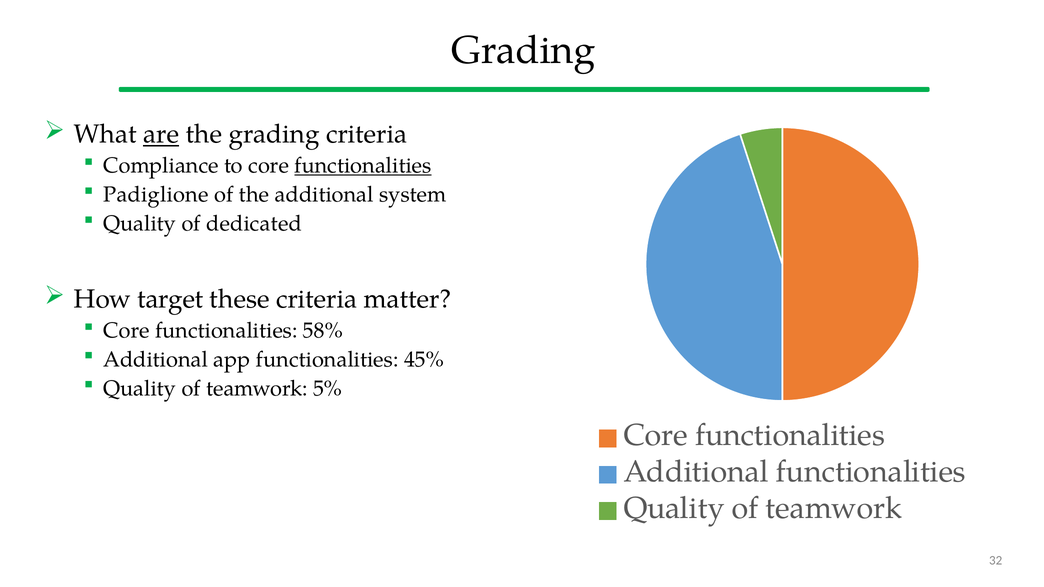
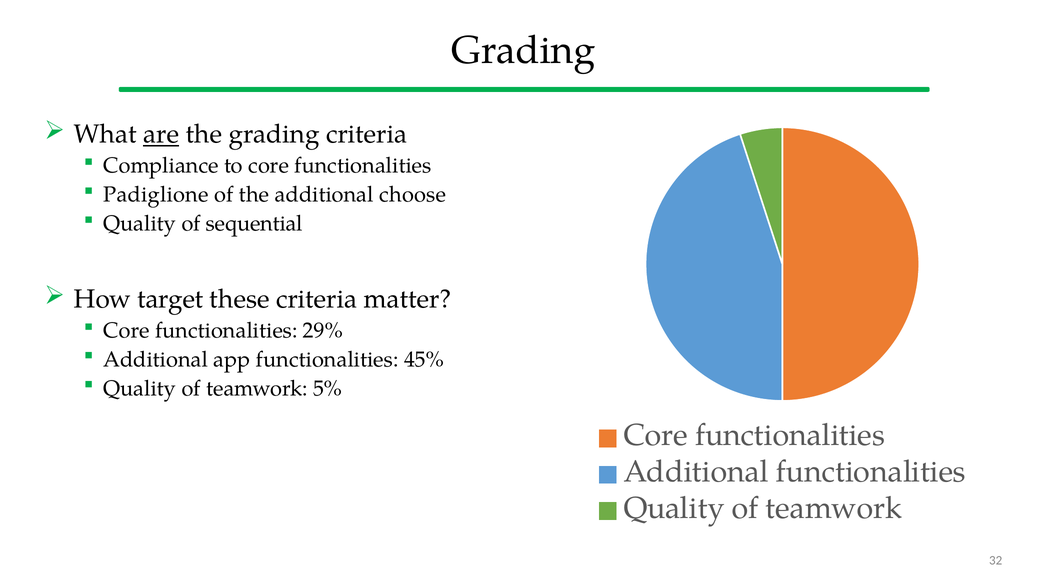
functionalities at (363, 166) underline: present -> none
system: system -> choose
dedicated: dedicated -> sequential
58%: 58% -> 29%
